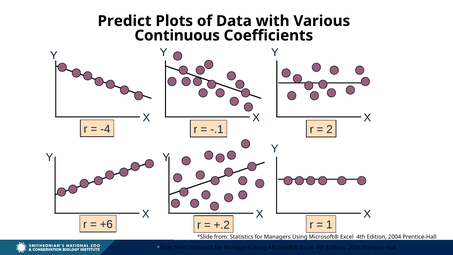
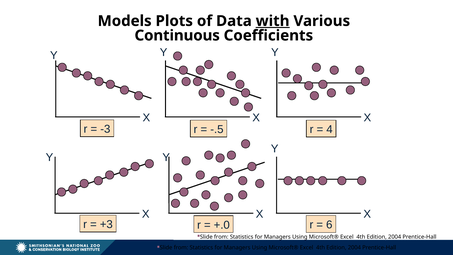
Predict: Predict -> Models
with underline: none -> present
-4: -4 -> -3
-.1: -.1 -> -.5
2: 2 -> 4
+6: +6 -> +3
1: 1 -> 6
+.2: +.2 -> +.0
